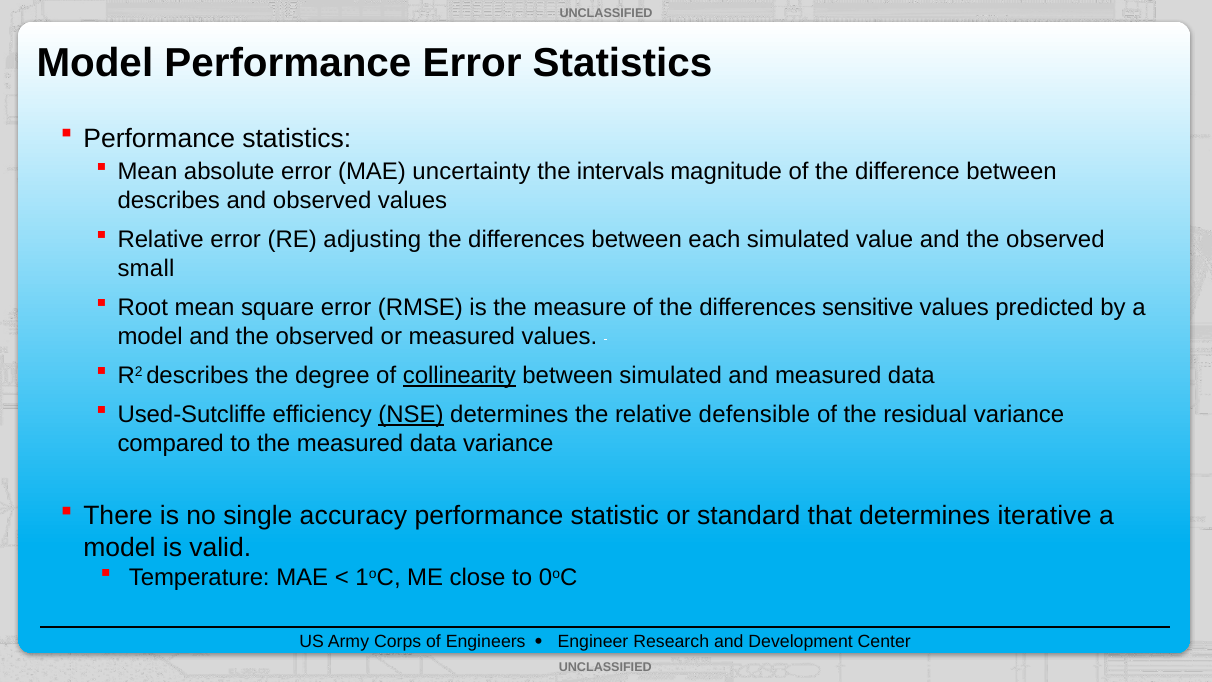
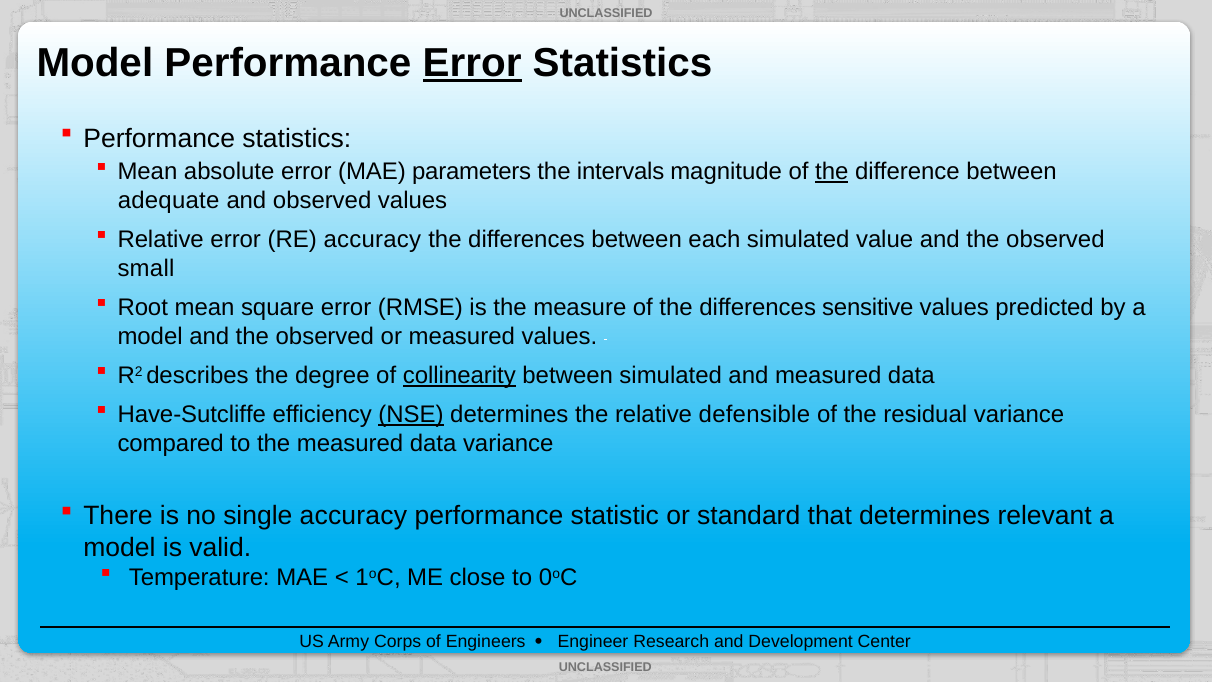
Error at (472, 63) underline: none -> present
uncertainty: uncertainty -> parameters
the at (832, 171) underline: none -> present
describes at (169, 200): describes -> adequate
RE adjusting: adjusting -> accuracy
Used-Sutcliffe: Used-Sutcliffe -> Have-Sutcliffe
iterative: iterative -> relevant
